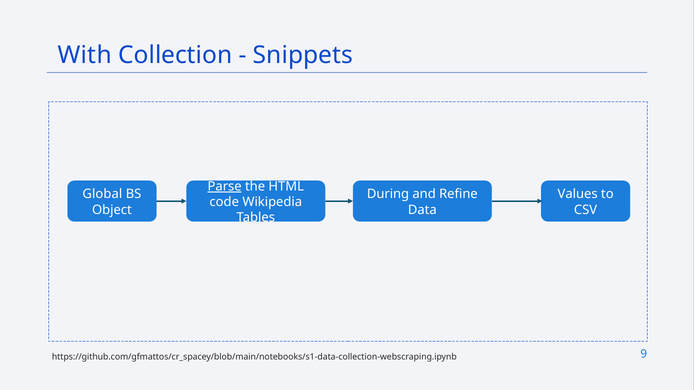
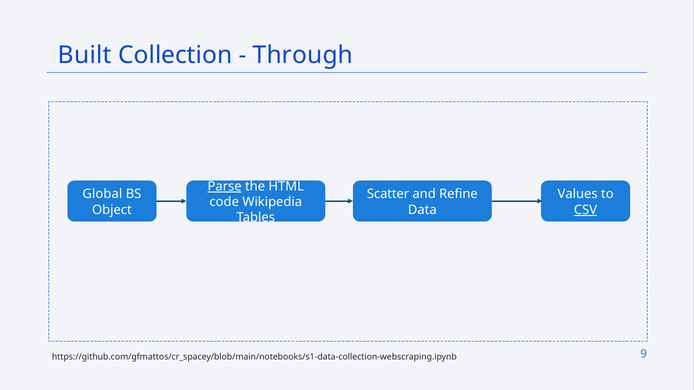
With: With -> Built
Snippets: Snippets -> Through
During: During -> Scatter
CSV underline: none -> present
